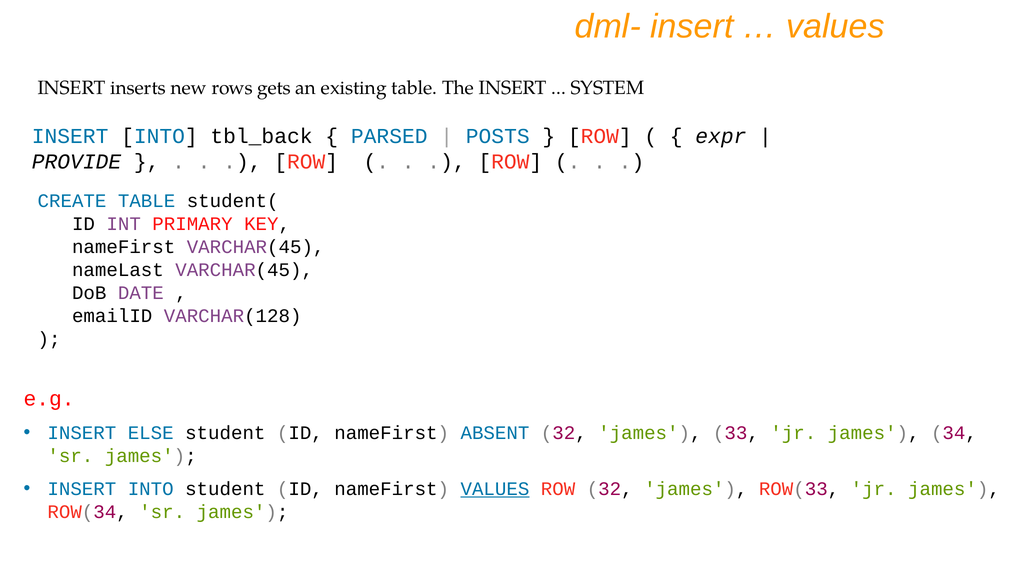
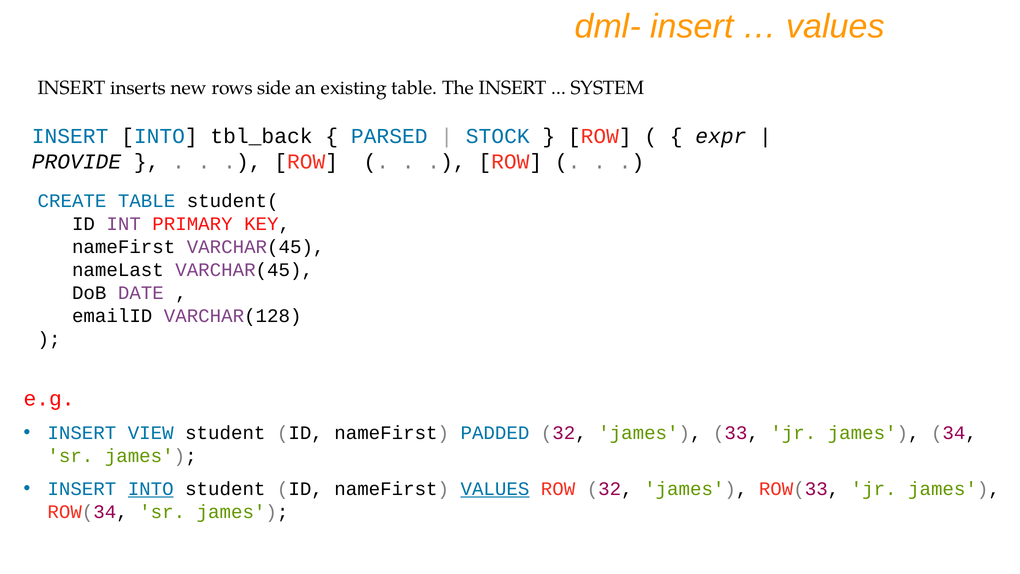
gets: gets -> side
POSTS: POSTS -> STOCK
ELSE: ELSE -> VIEW
ABSENT: ABSENT -> PADDED
INTO at (151, 489) underline: none -> present
